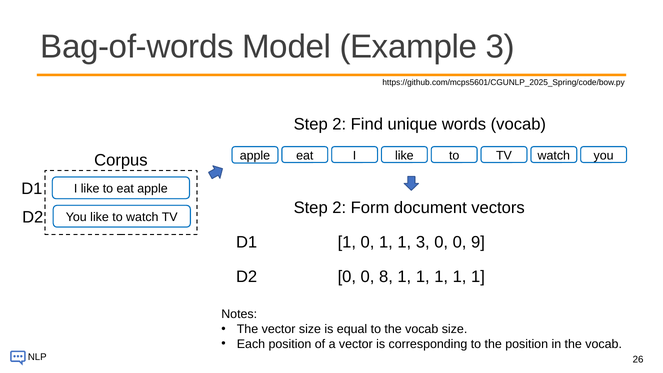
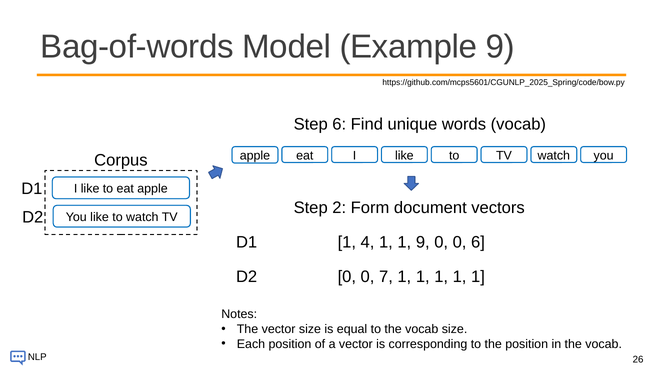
Example 3: 3 -> 9
2 at (339, 124): 2 -> 6
1 0: 0 -> 4
1 3: 3 -> 9
0 9: 9 -> 6
8: 8 -> 7
